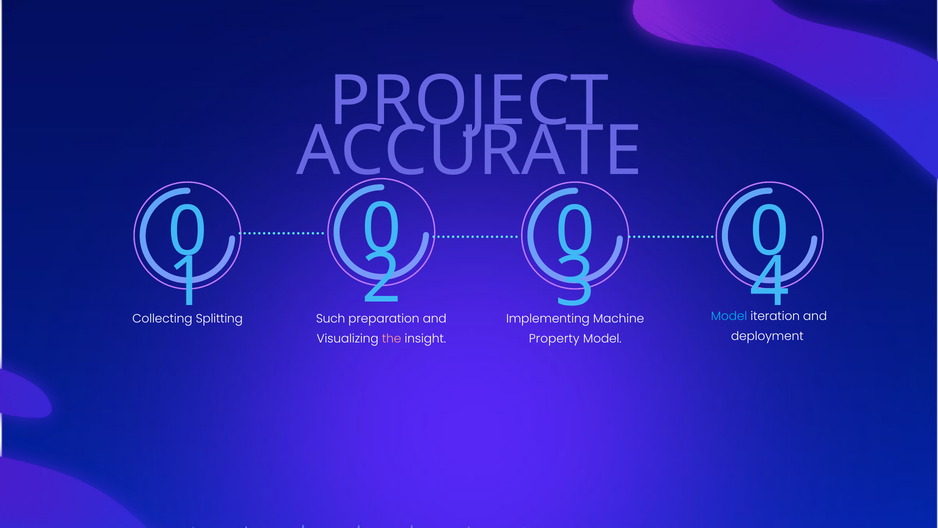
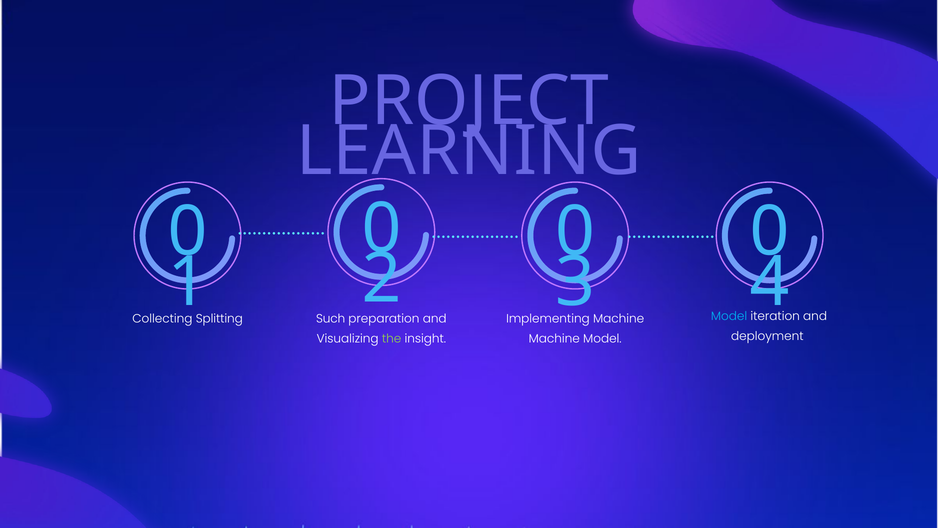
ACCURATE: ACCURATE -> LEARNING
the colour: pink -> light green
Property at (554, 338): Property -> Machine
